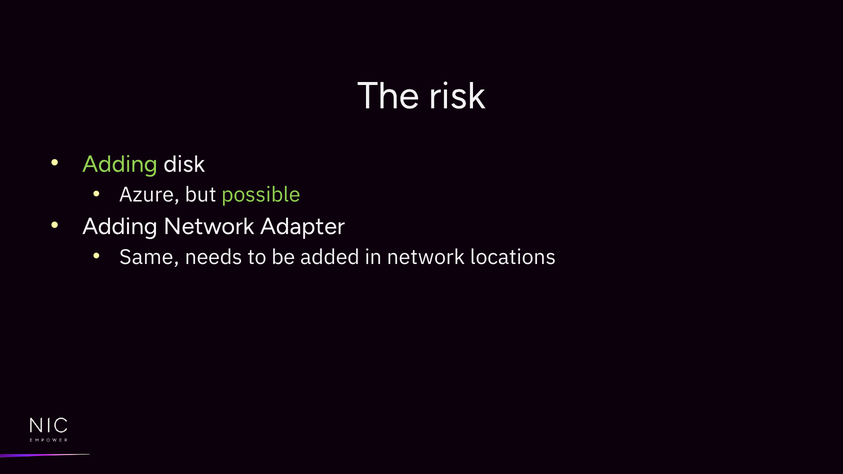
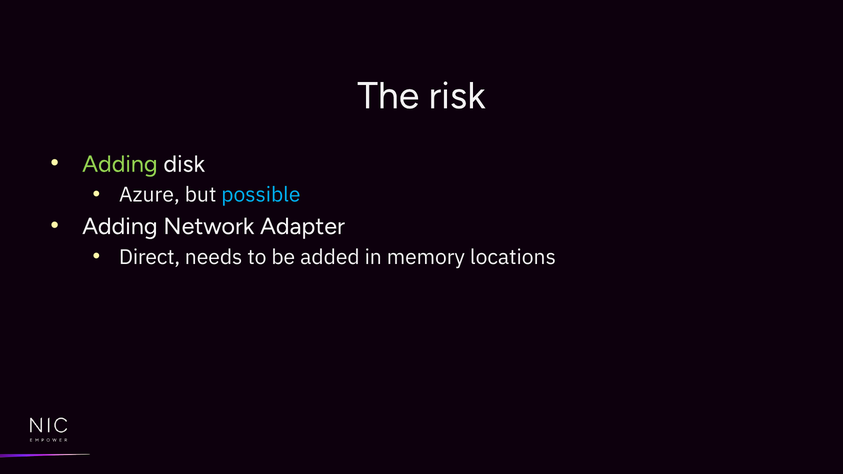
possible colour: light green -> light blue
Same: Same -> Direct
in network: network -> memory
